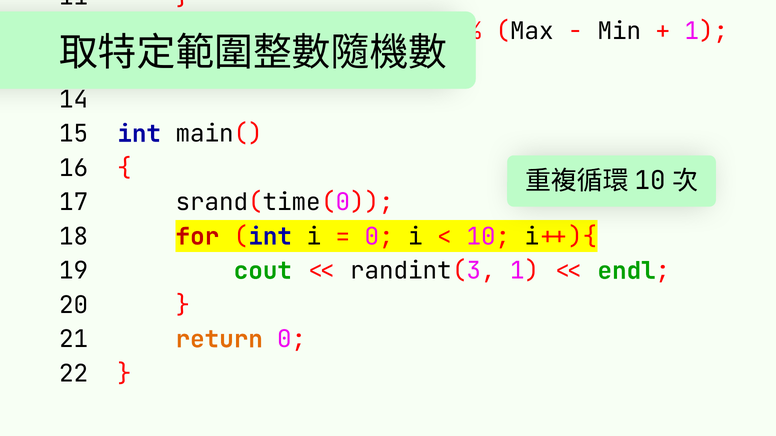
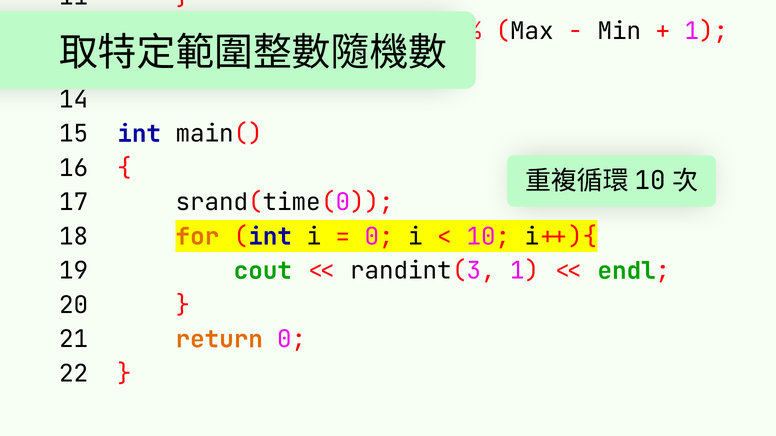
for colour: red -> orange
